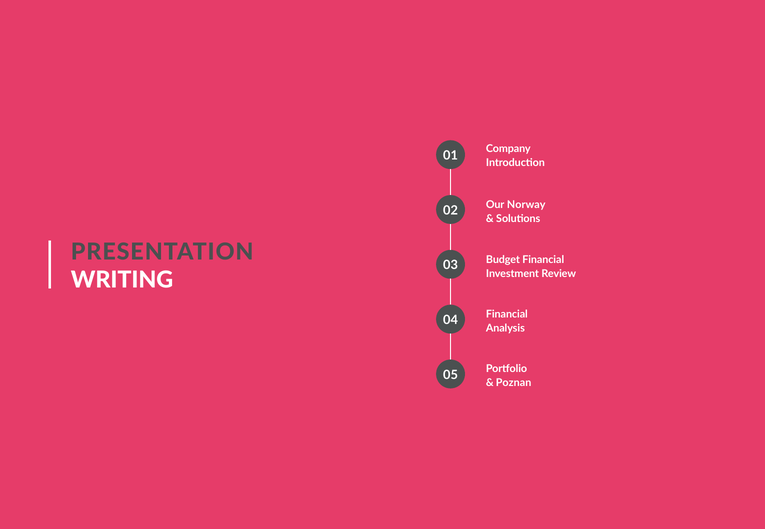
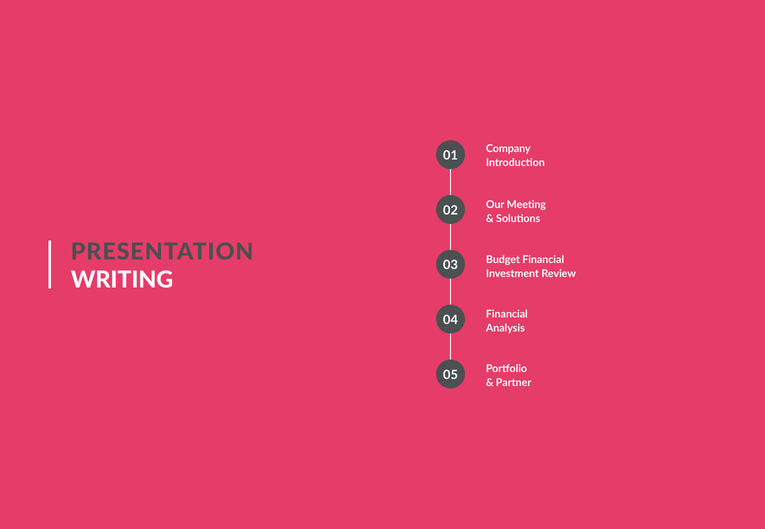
Norway: Norway -> Meeting
Poznan: Poznan -> Partner
